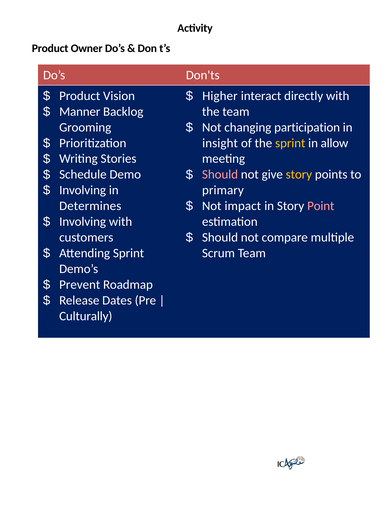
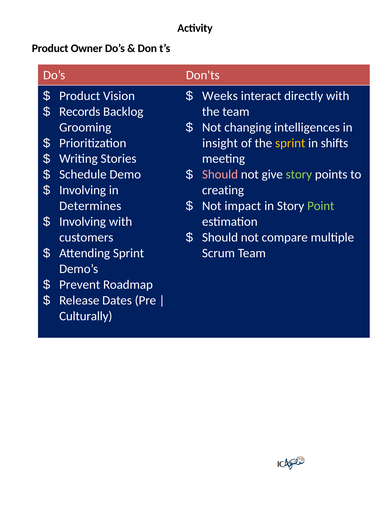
Higher: Higher -> Weeks
Manner: Manner -> Records
participation: participation -> intelligences
allow: allow -> shifts
story at (299, 175) colour: yellow -> light green
primary: primary -> creating
Point colour: pink -> light green
